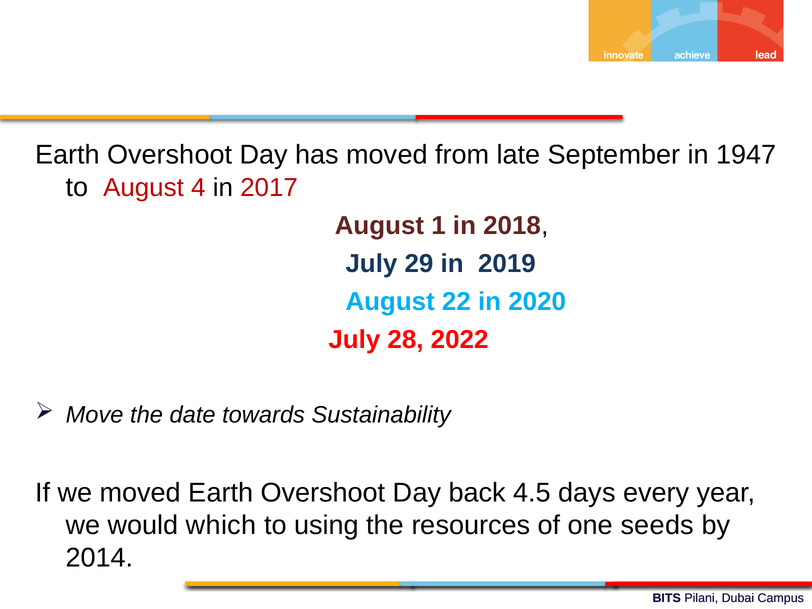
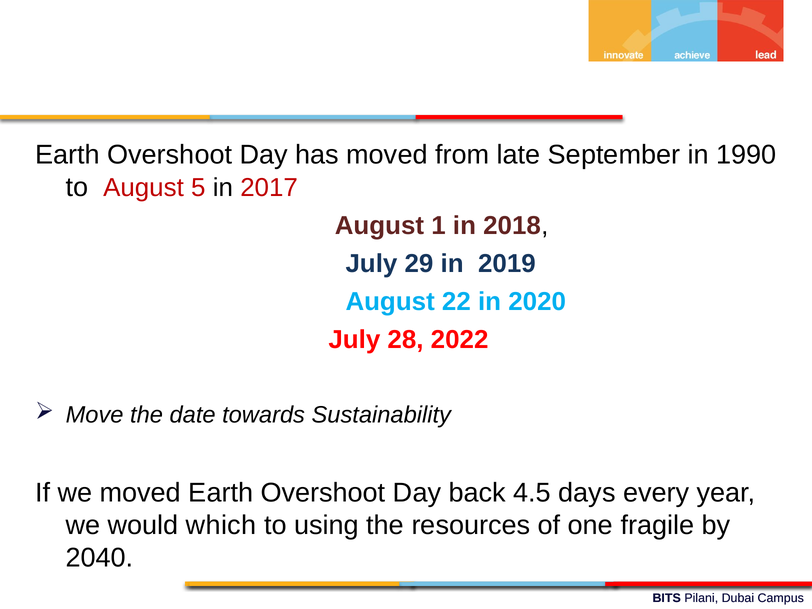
1947: 1947 -> 1990
4: 4 -> 5
seeds: seeds -> fragile
2014: 2014 -> 2040
